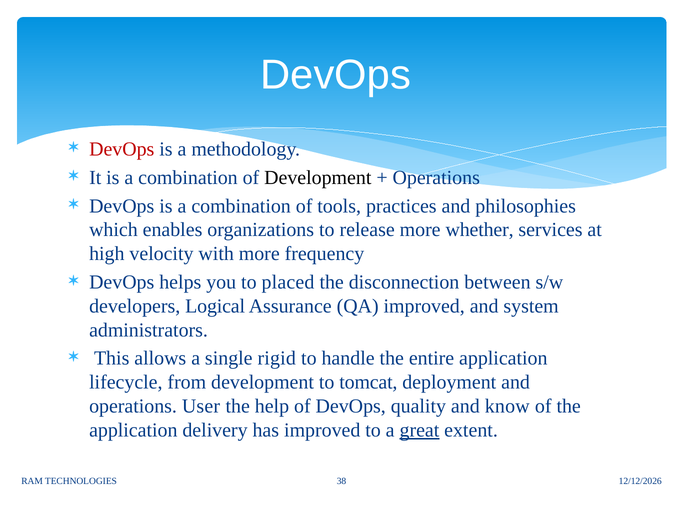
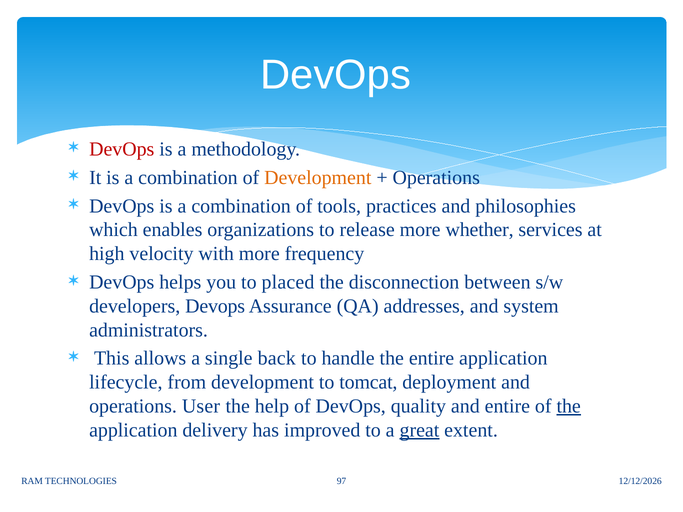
Development at (318, 178) colour: black -> orange
developers Logical: Logical -> Devops
QA improved: improved -> addresses
rigid: rigid -> back
and know: know -> entire
the at (569, 406) underline: none -> present
38: 38 -> 97
